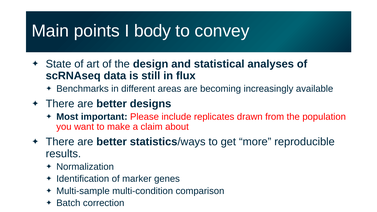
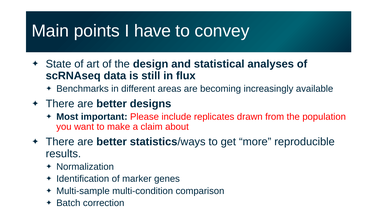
body: body -> have
